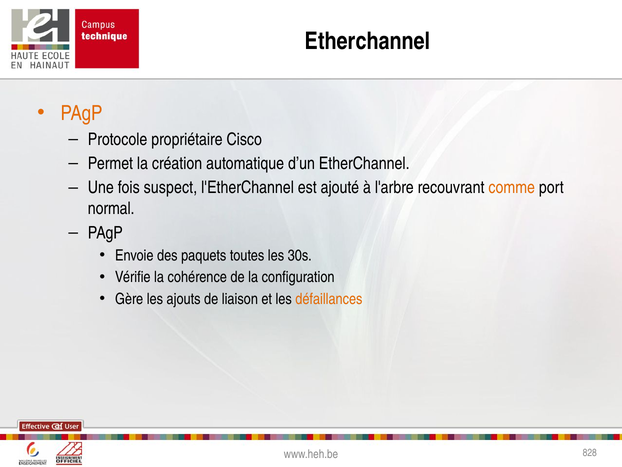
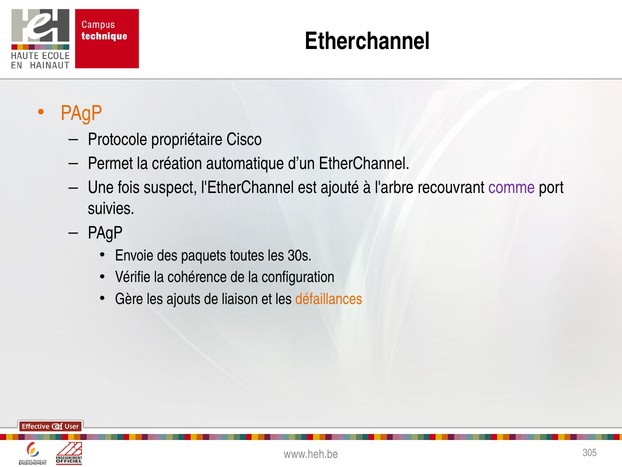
comme colour: orange -> purple
normal: normal -> suivies
828: 828 -> 305
